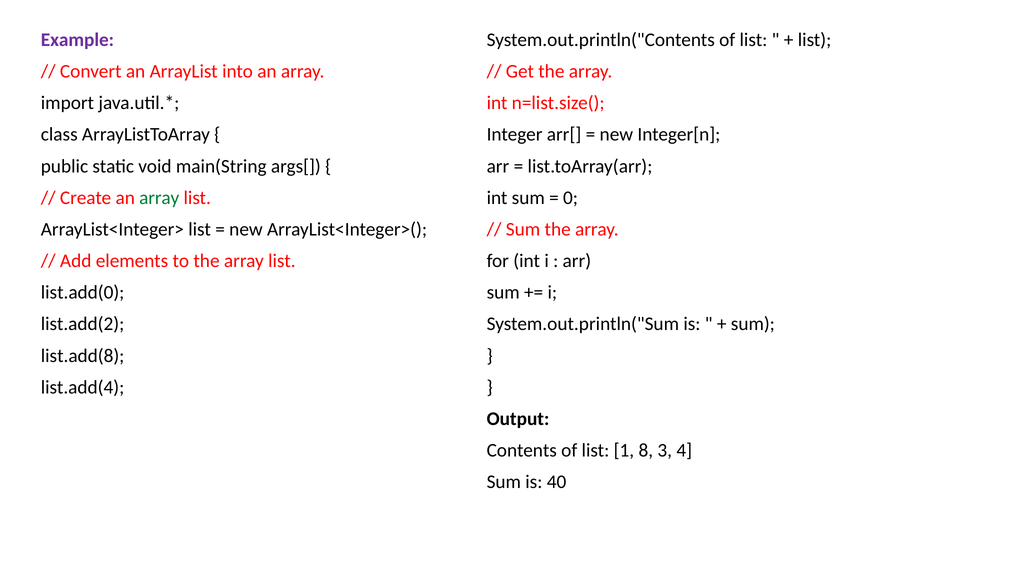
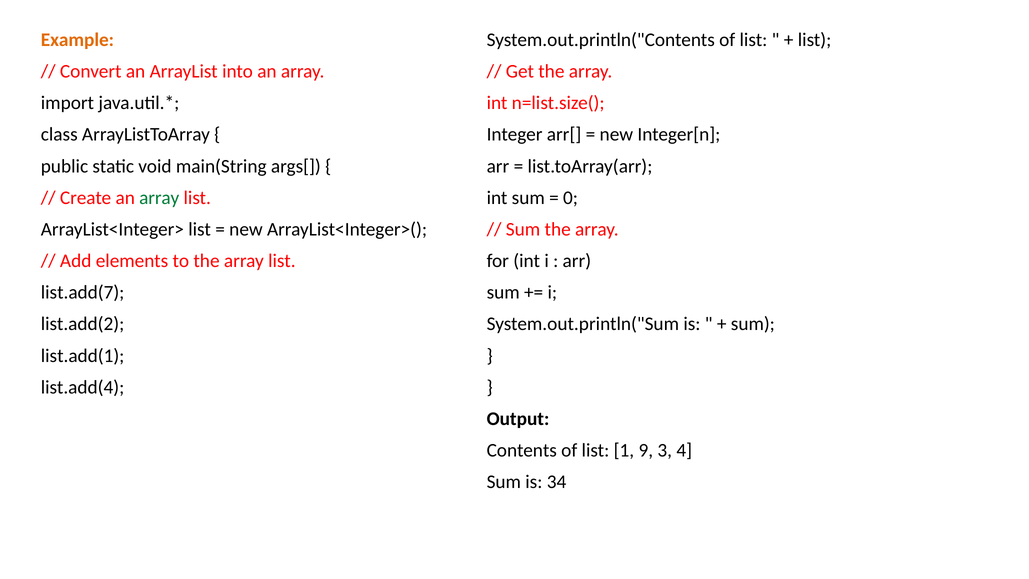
Example colour: purple -> orange
list.add(0: list.add(0 -> list.add(7
list.add(8: list.add(8 -> list.add(1
8: 8 -> 9
40: 40 -> 34
